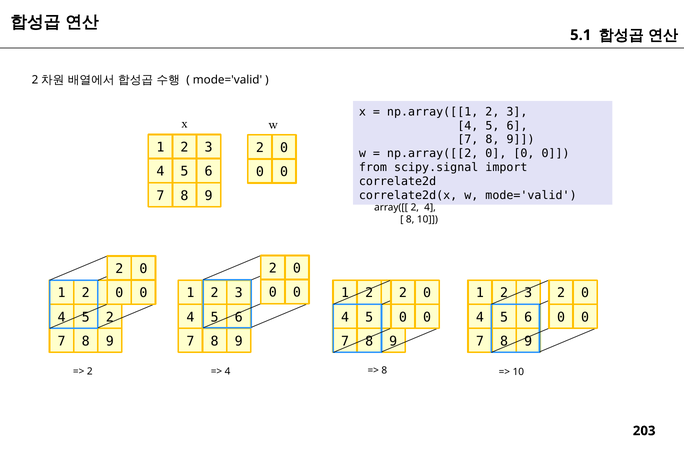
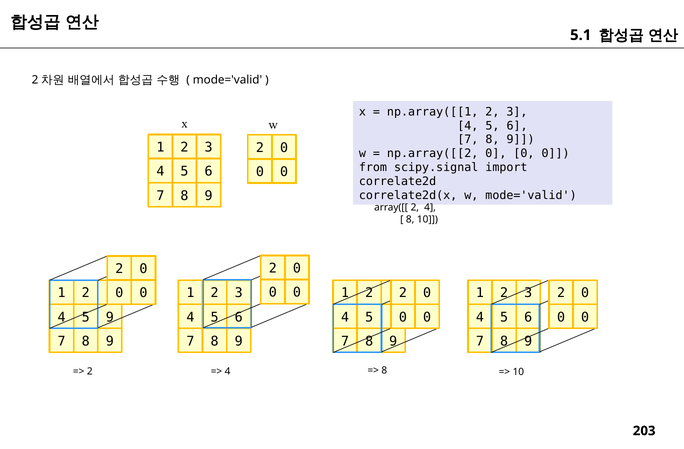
5 2: 2 -> 9
